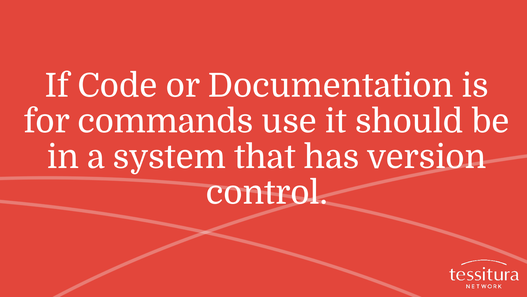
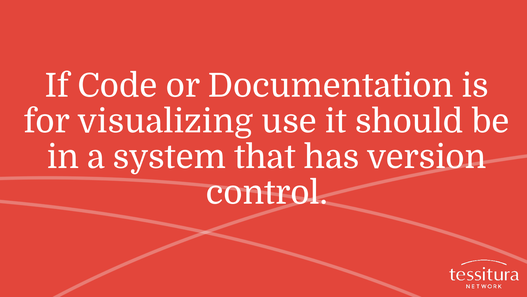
commands: commands -> visualizing
